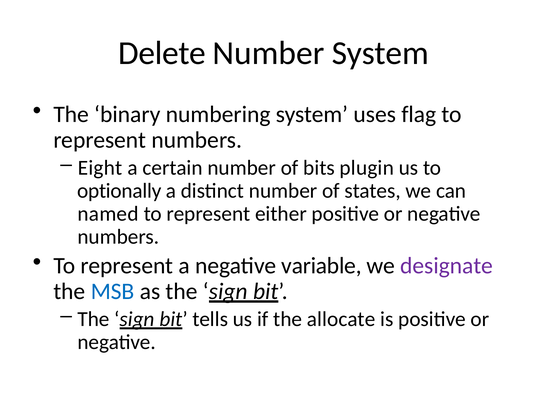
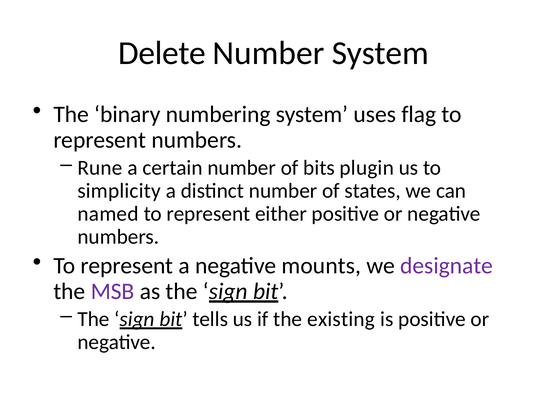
Eight: Eight -> Rune
optionally: optionally -> simplicity
variable: variable -> mounts
MSB colour: blue -> purple
allocate: allocate -> existing
